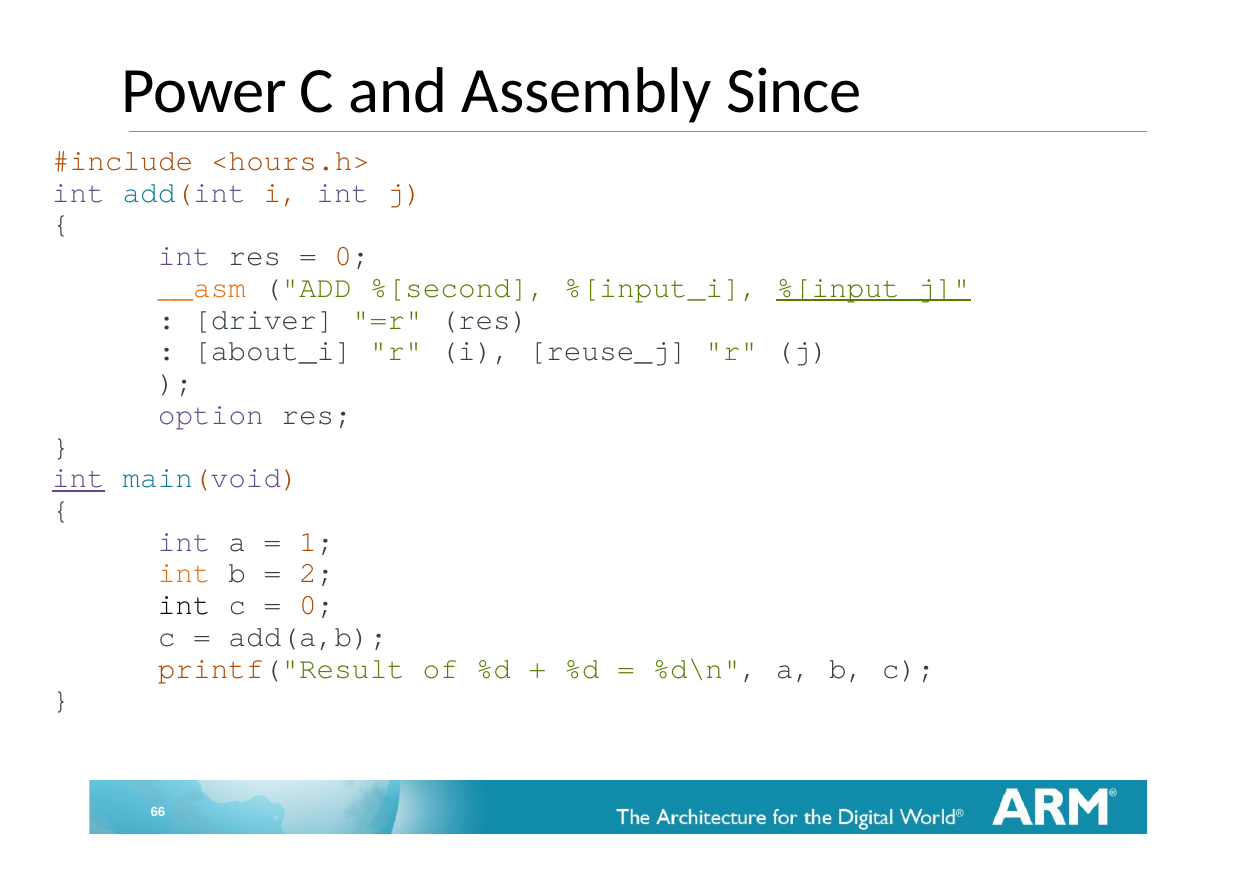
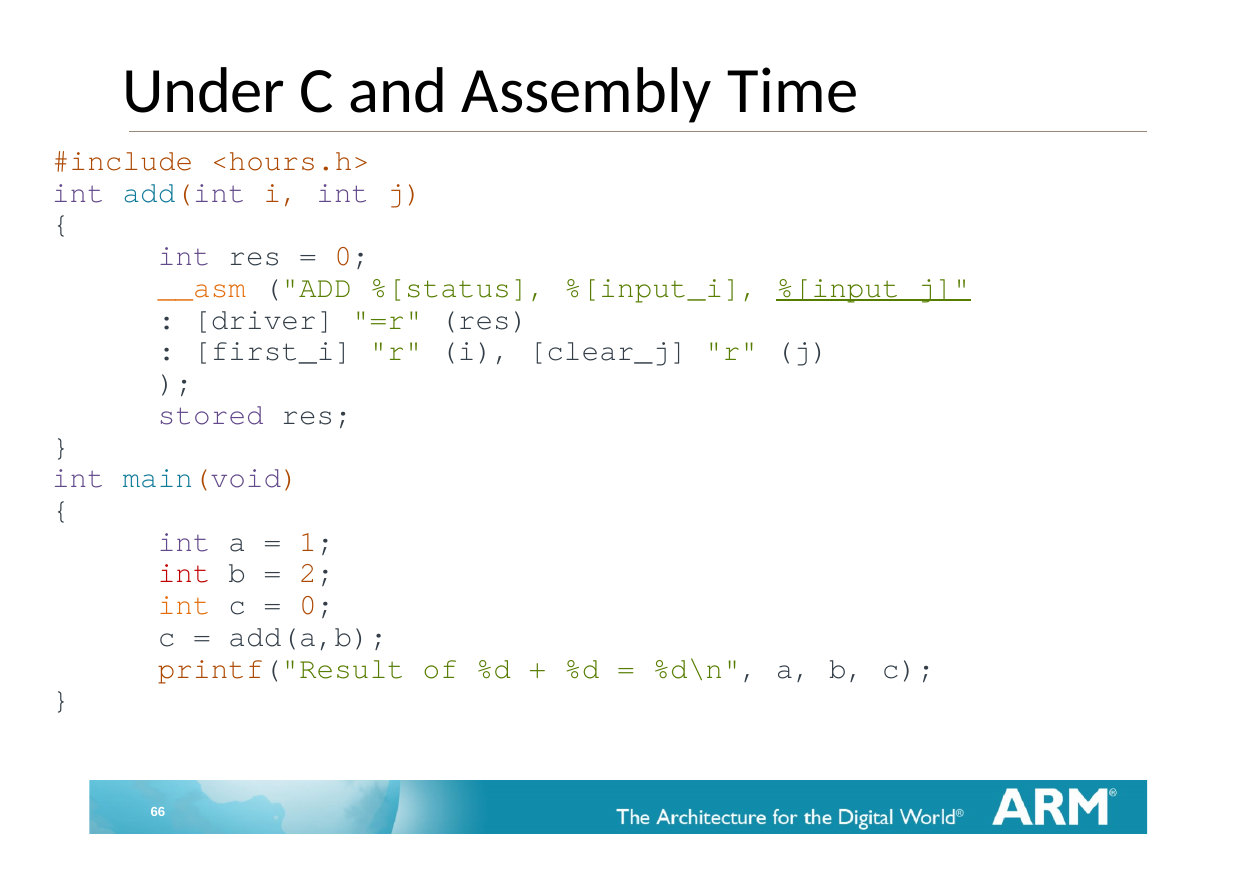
Power: Power -> Under
Since: Since -> Time
%[second: %[second -> %[status
about_i: about_i -> first_i
reuse_j: reuse_j -> clear_j
option: option -> stored
int at (79, 478) underline: present -> none
int at (184, 573) colour: orange -> red
int at (184, 605) colour: black -> orange
